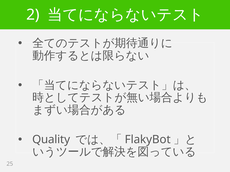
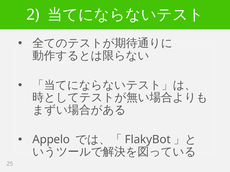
Quality: Quality -> Appelo
